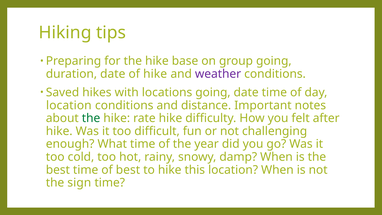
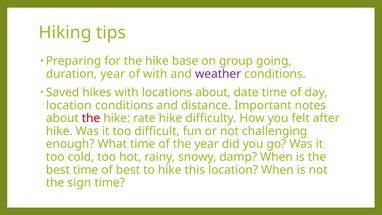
duration date: date -> year
of hike: hike -> with
locations going: going -> about
the at (91, 118) colour: green -> red
